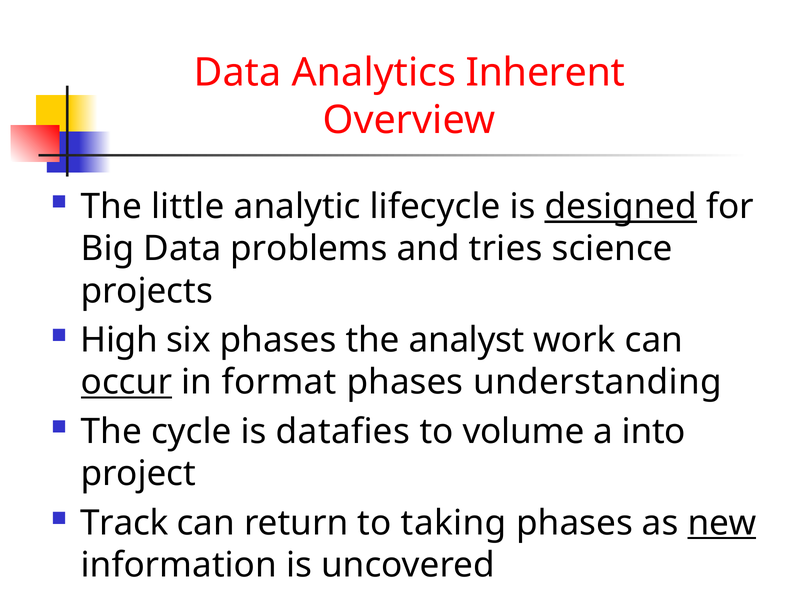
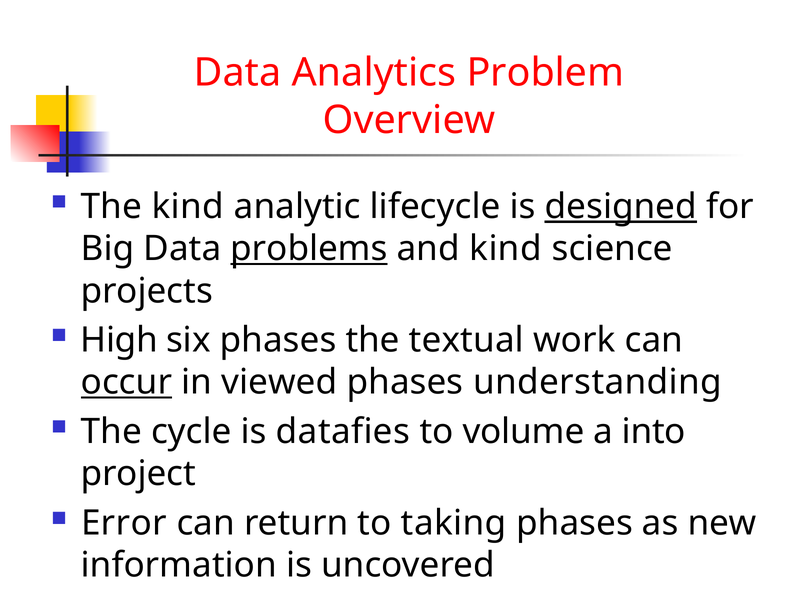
Inherent: Inherent -> Problem
The little: little -> kind
problems underline: none -> present
and tries: tries -> kind
analyst: analyst -> textual
format: format -> viewed
Track: Track -> Error
new underline: present -> none
